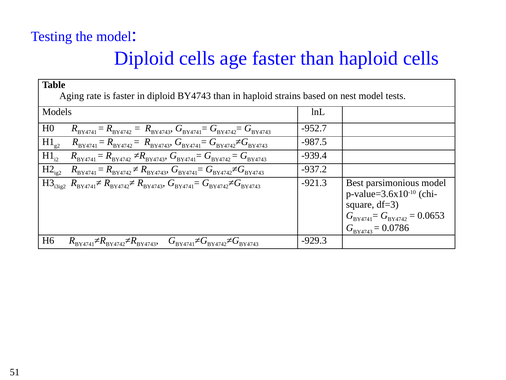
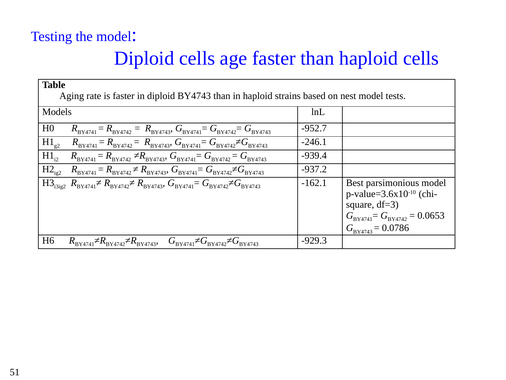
-987.5: -987.5 -> -246.1
-921.3: -921.3 -> -162.1
